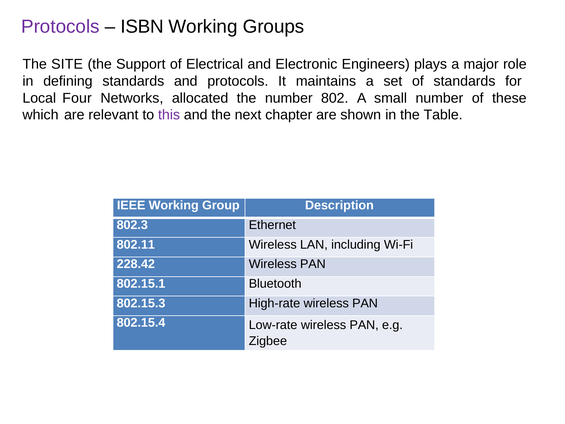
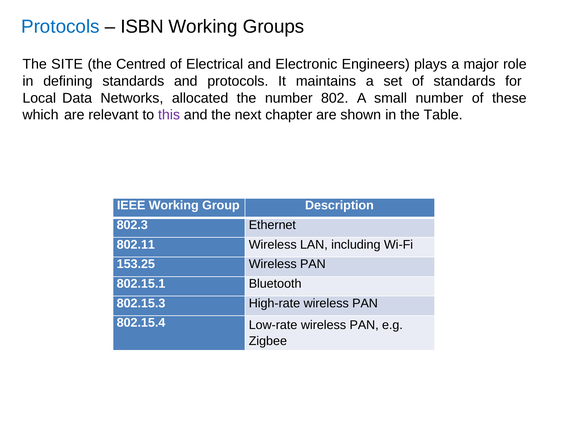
Protocols at (60, 27) colour: purple -> blue
Support: Support -> Centred
Four: Four -> Data
228.42: 228.42 -> 153.25
